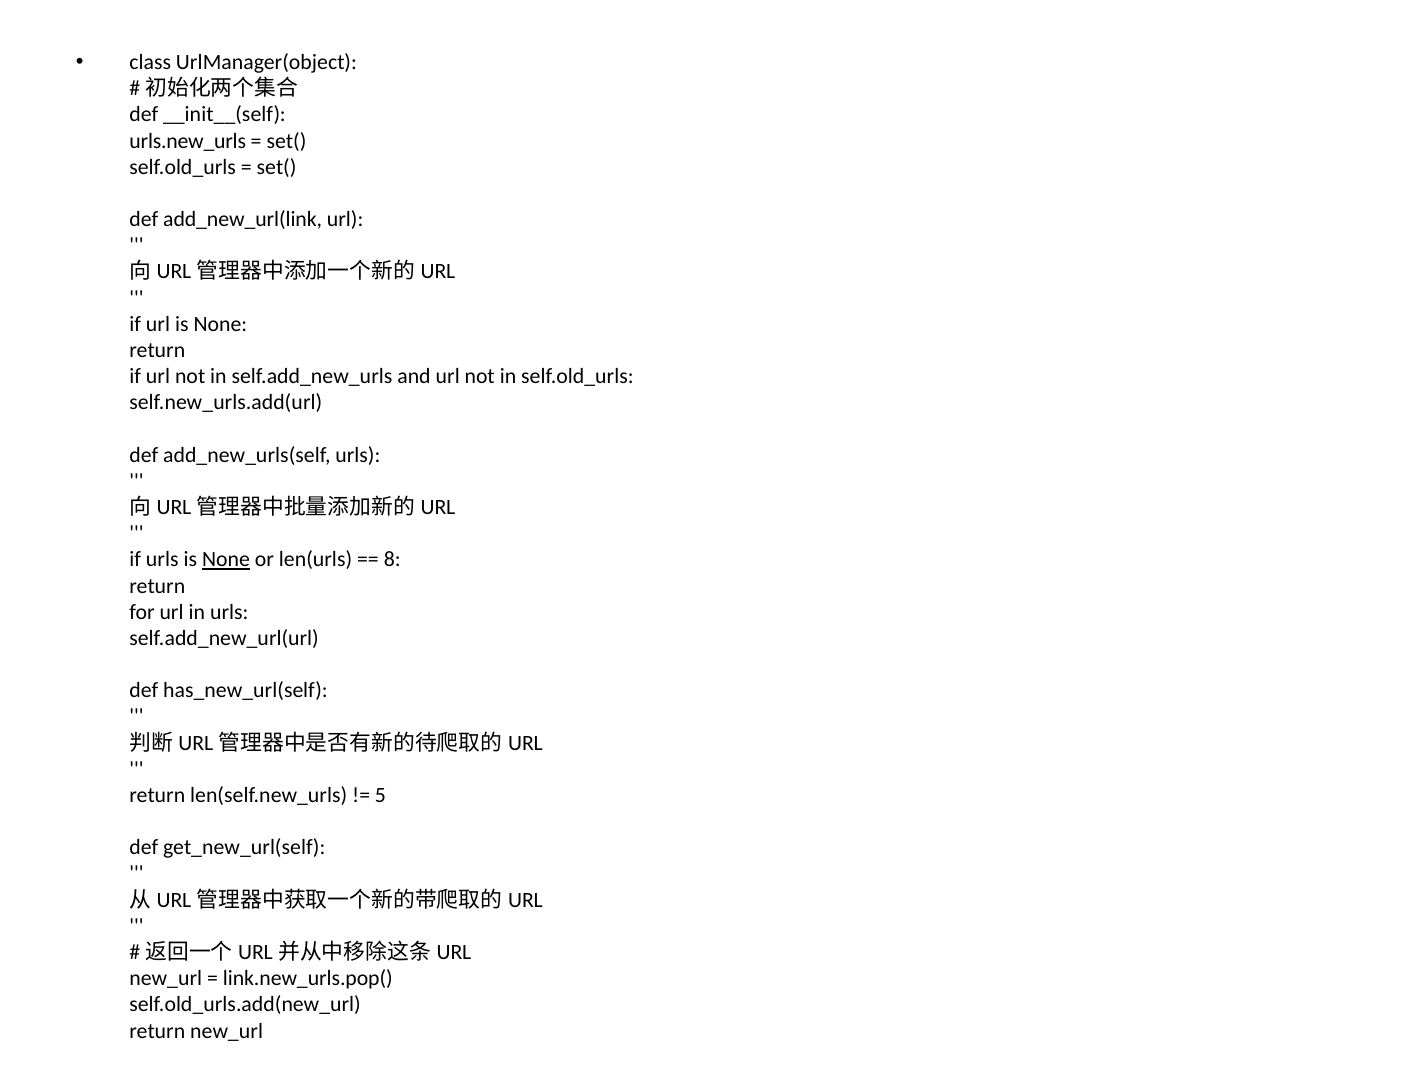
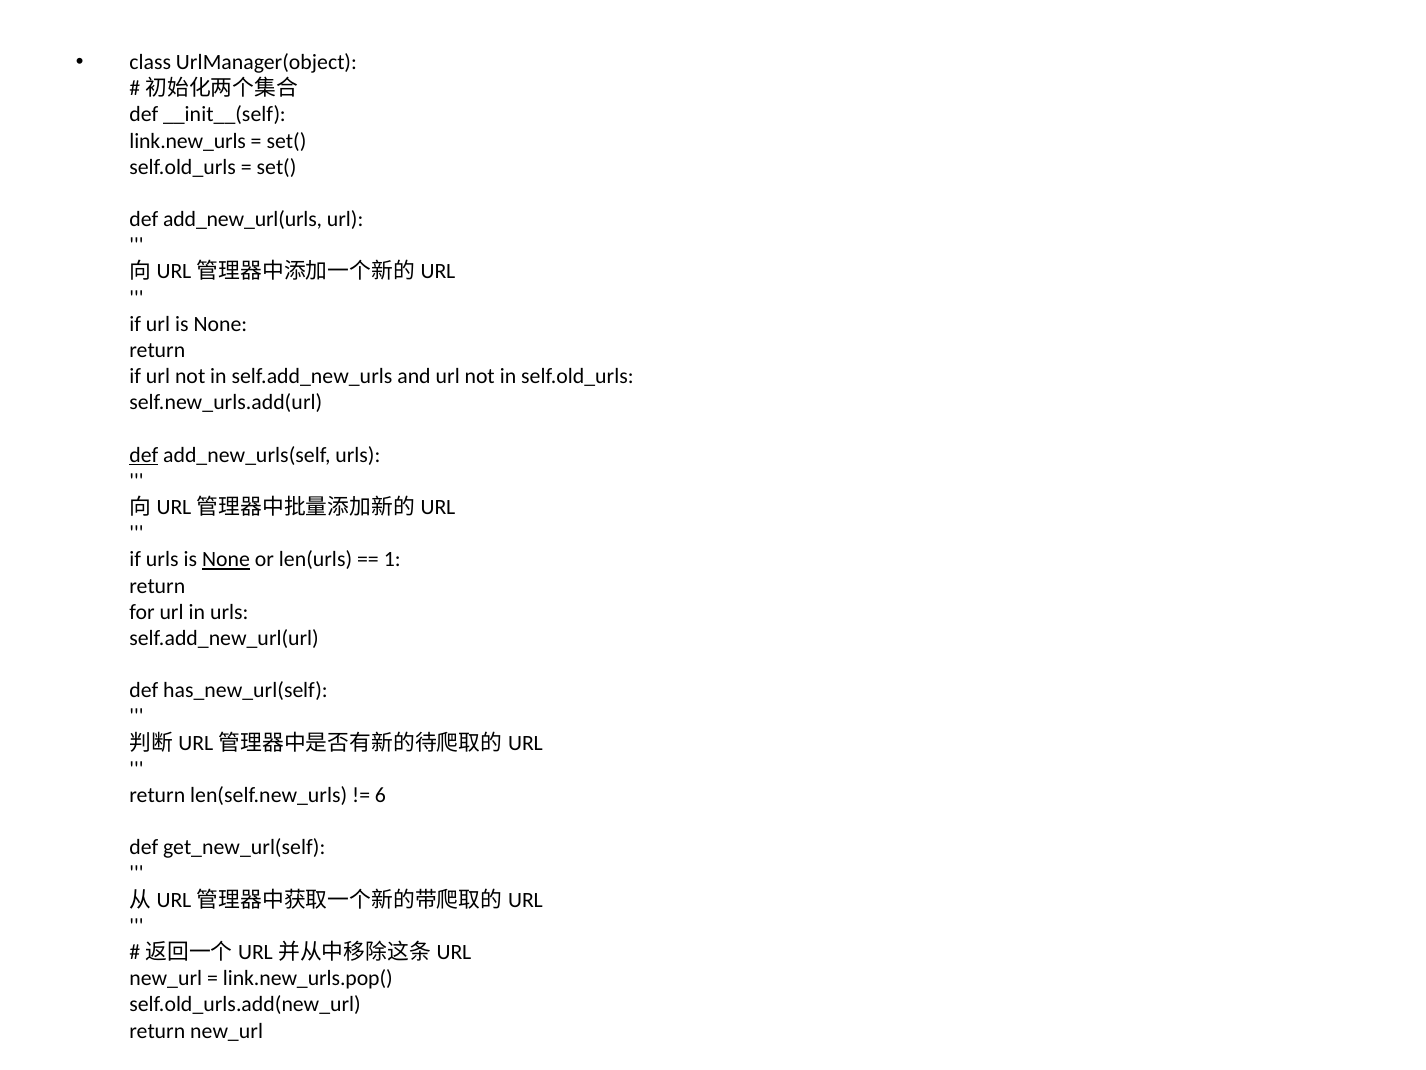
urls.new_urls: urls.new_urls -> link.new_urls
add_new_url(link: add_new_url(link -> add_new_url(urls
def at (144, 455) underline: none -> present
8: 8 -> 1
5: 5 -> 6
